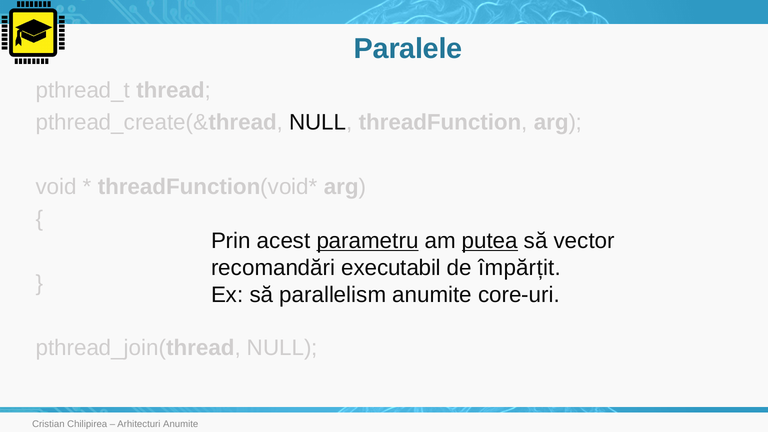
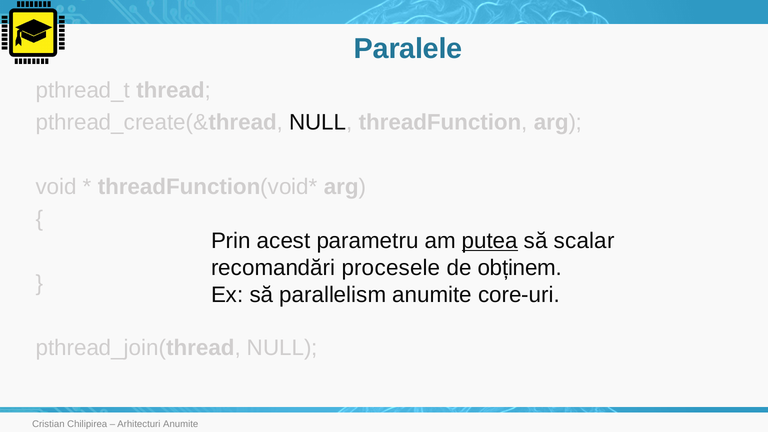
parametru underline: present -> none
vector: vector -> scalar
executabil: executabil -> procesele
împărțit: împărțit -> obținem
